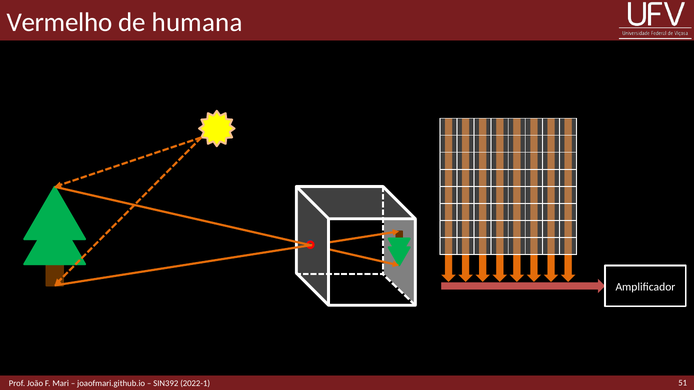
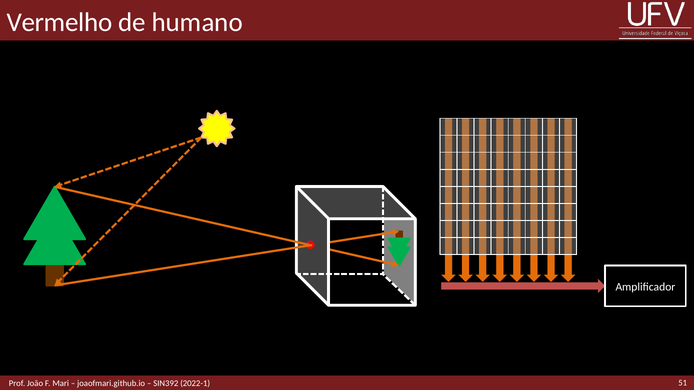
humana: humana -> humano
